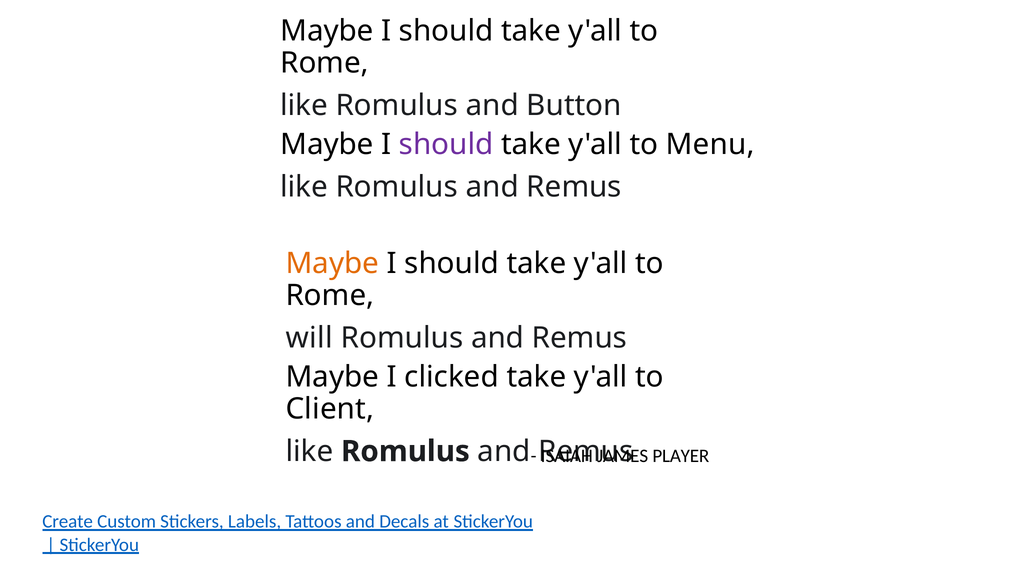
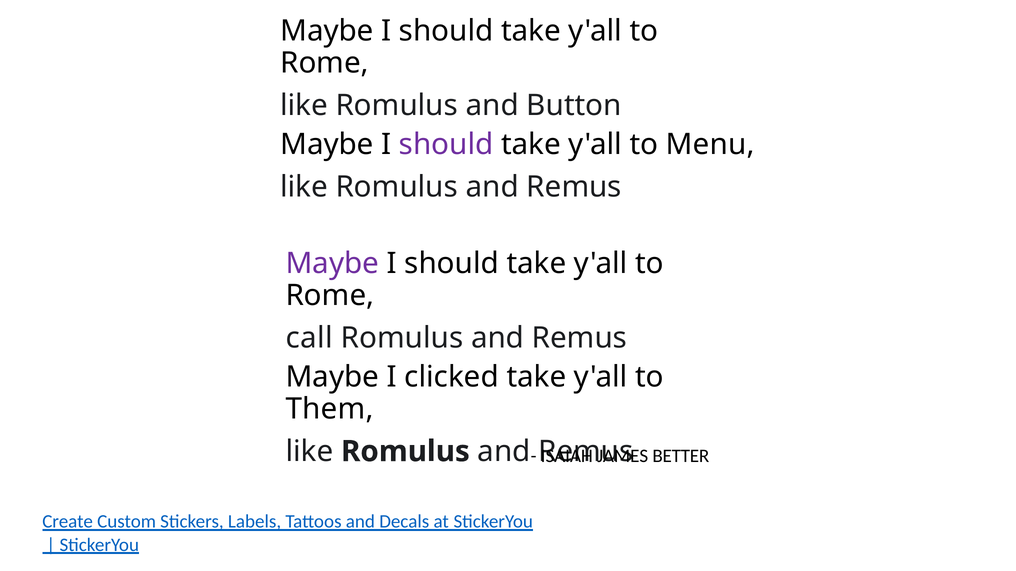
Maybe at (332, 264) colour: orange -> purple
will: will -> call
Client: Client -> Them
PLAYER: PLAYER -> BETTER
